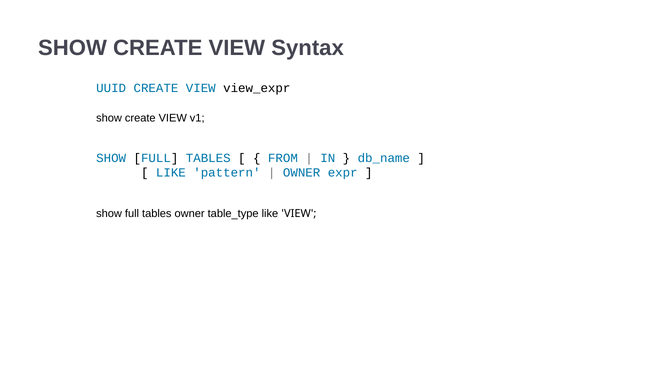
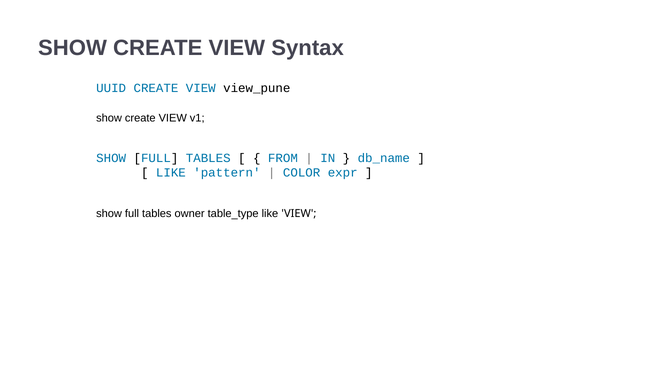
view_expr: view_expr -> view_pune
OWNER at (302, 173): OWNER -> COLOR
